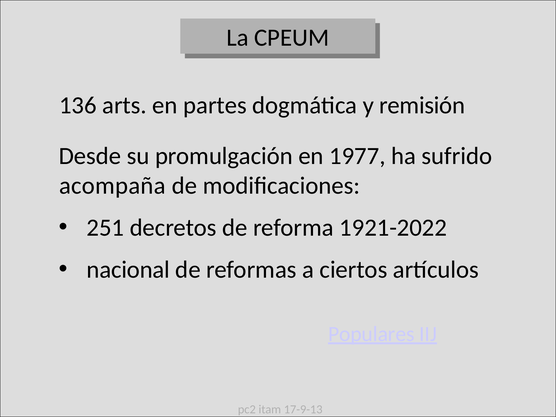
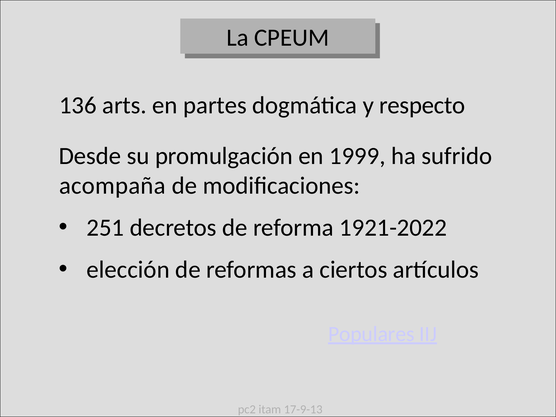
remisión: remisión -> respecto
1977: 1977 -> 1999
nacional: nacional -> elección
